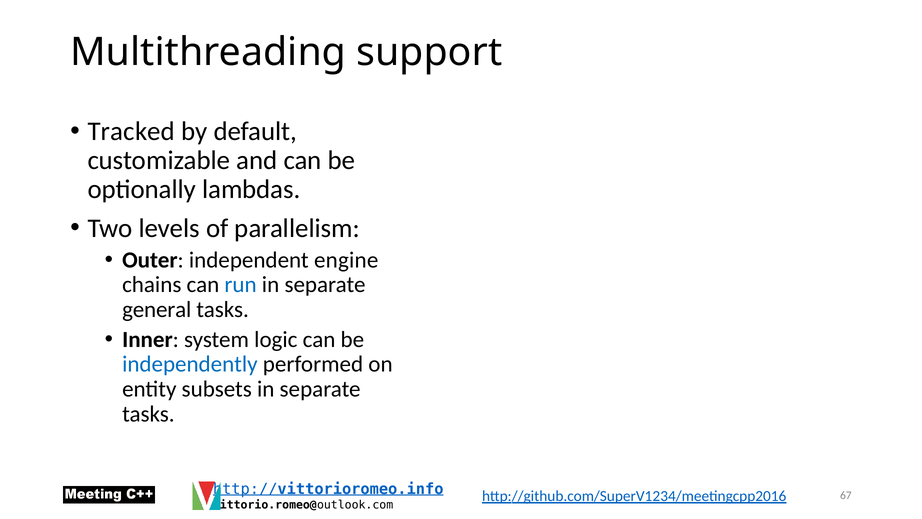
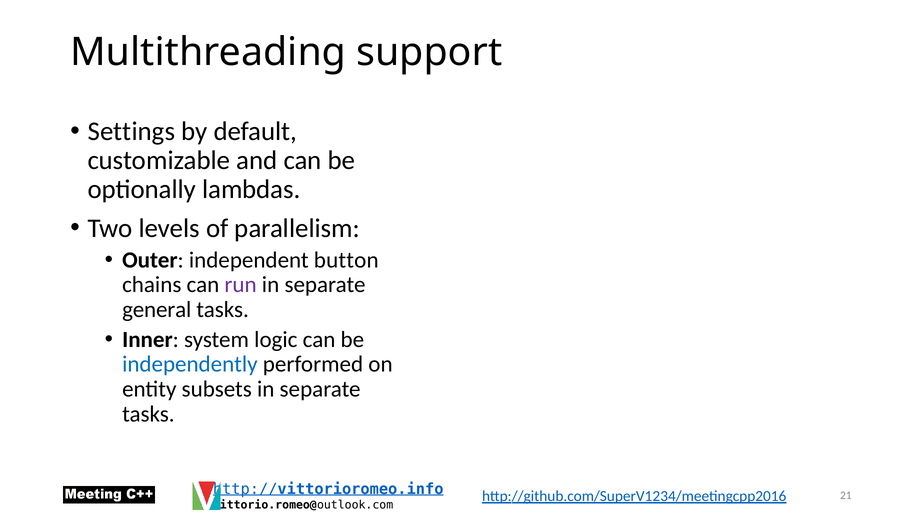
Tracked: Tracked -> Settings
engine: engine -> button
run colour: blue -> purple
67: 67 -> 21
